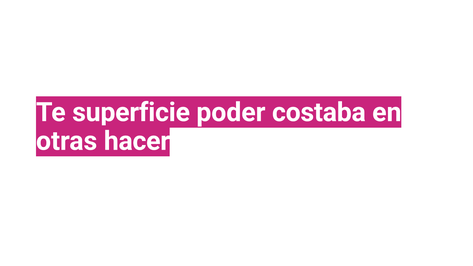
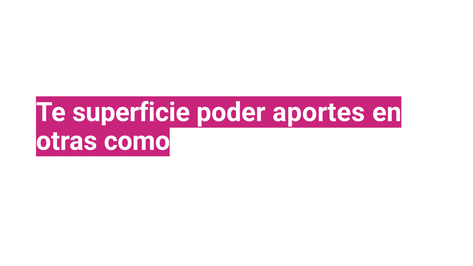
costaba: costaba -> aportes
hacer: hacer -> como
